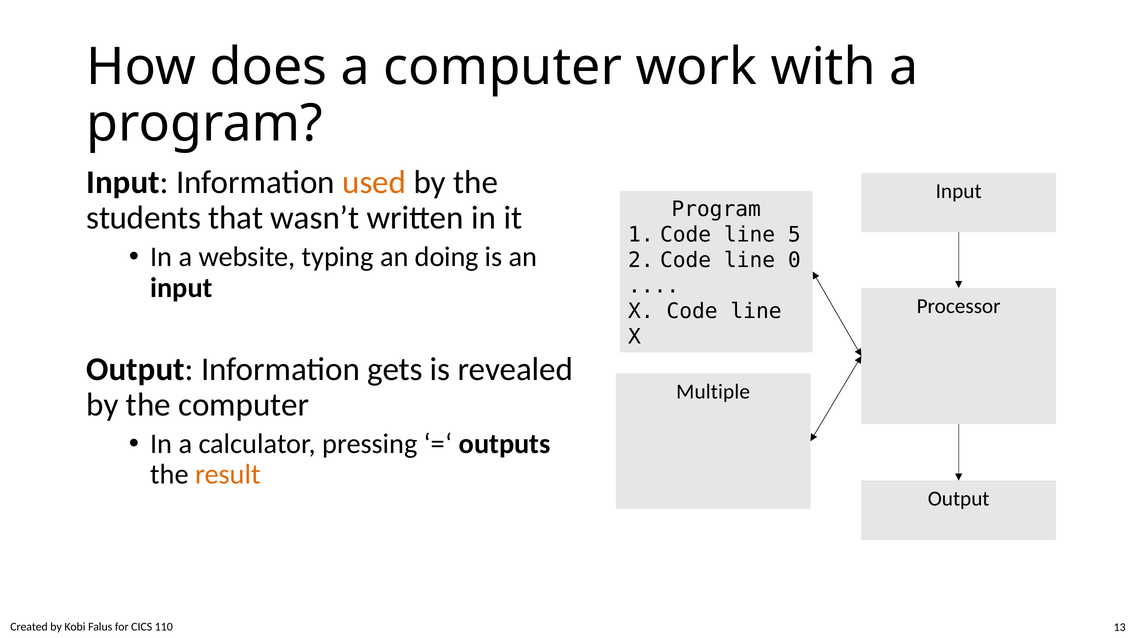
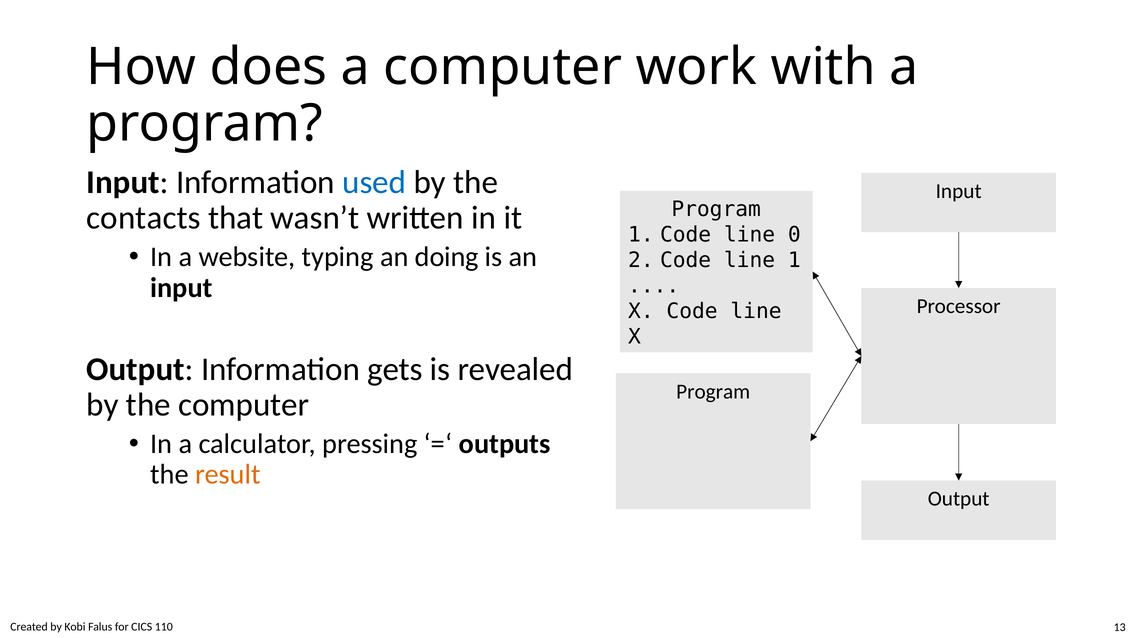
used colour: orange -> blue
students: students -> contacts
5: 5 -> 0
line 0: 0 -> 1
Multiple at (713, 392): Multiple -> Program
